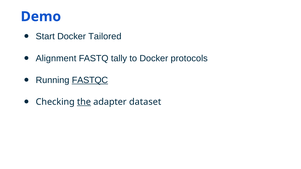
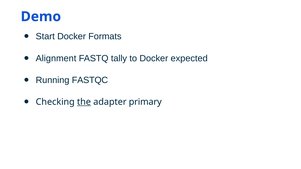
Tailored: Tailored -> Formats
protocols: protocols -> expected
FASTQC underline: present -> none
dataset: dataset -> primary
